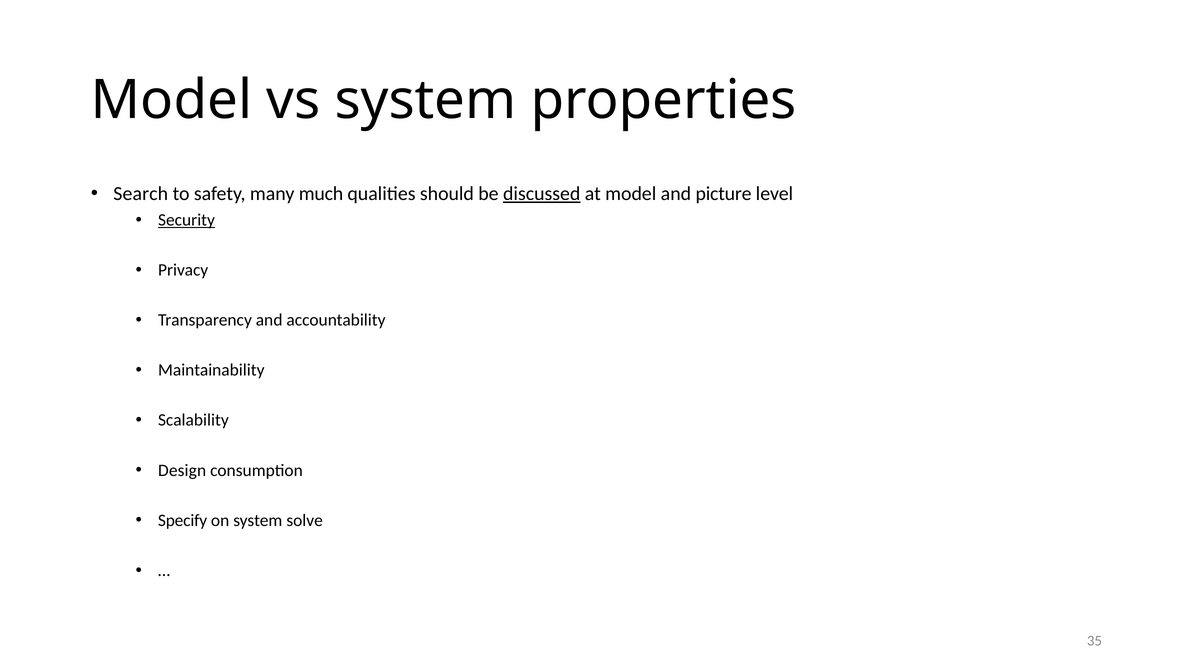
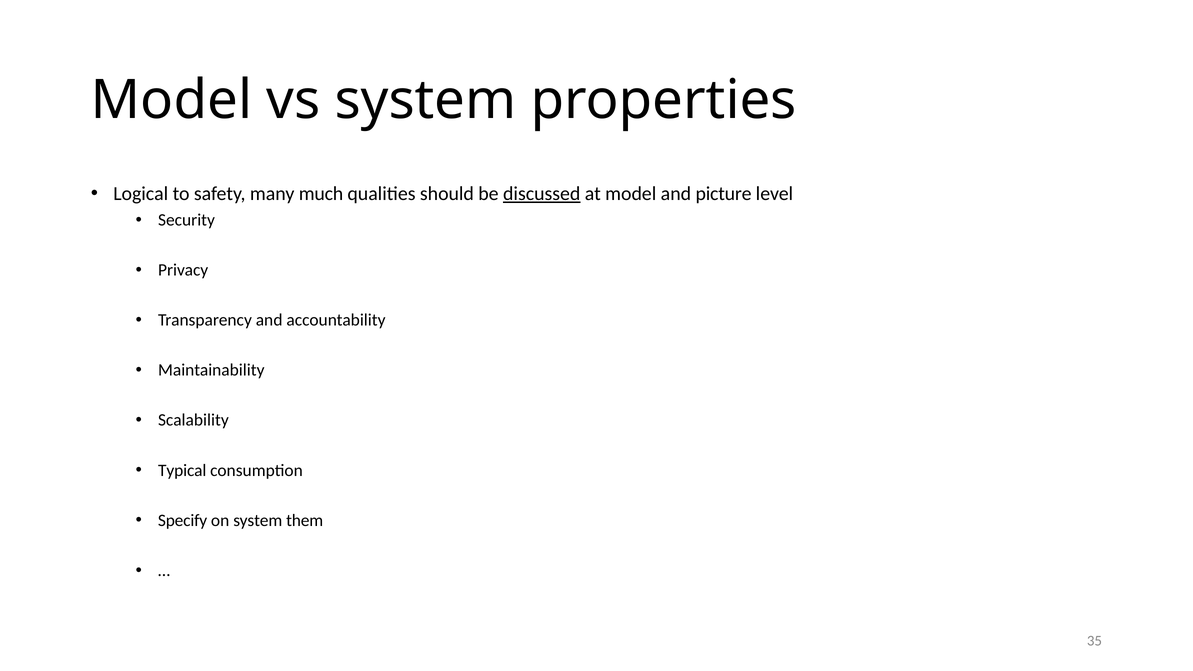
Search: Search -> Logical
Security underline: present -> none
Design: Design -> Typical
solve: solve -> them
